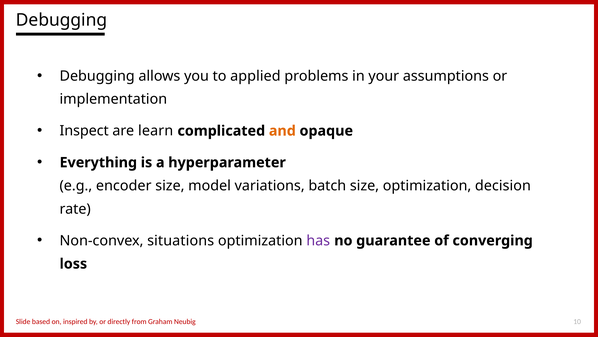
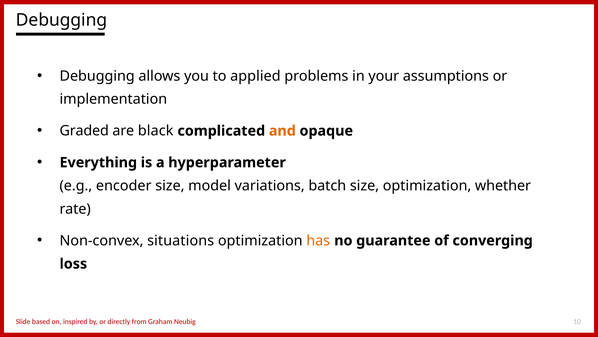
Inspect: Inspect -> Graded
learn: learn -> black
decision: decision -> whether
has colour: purple -> orange
